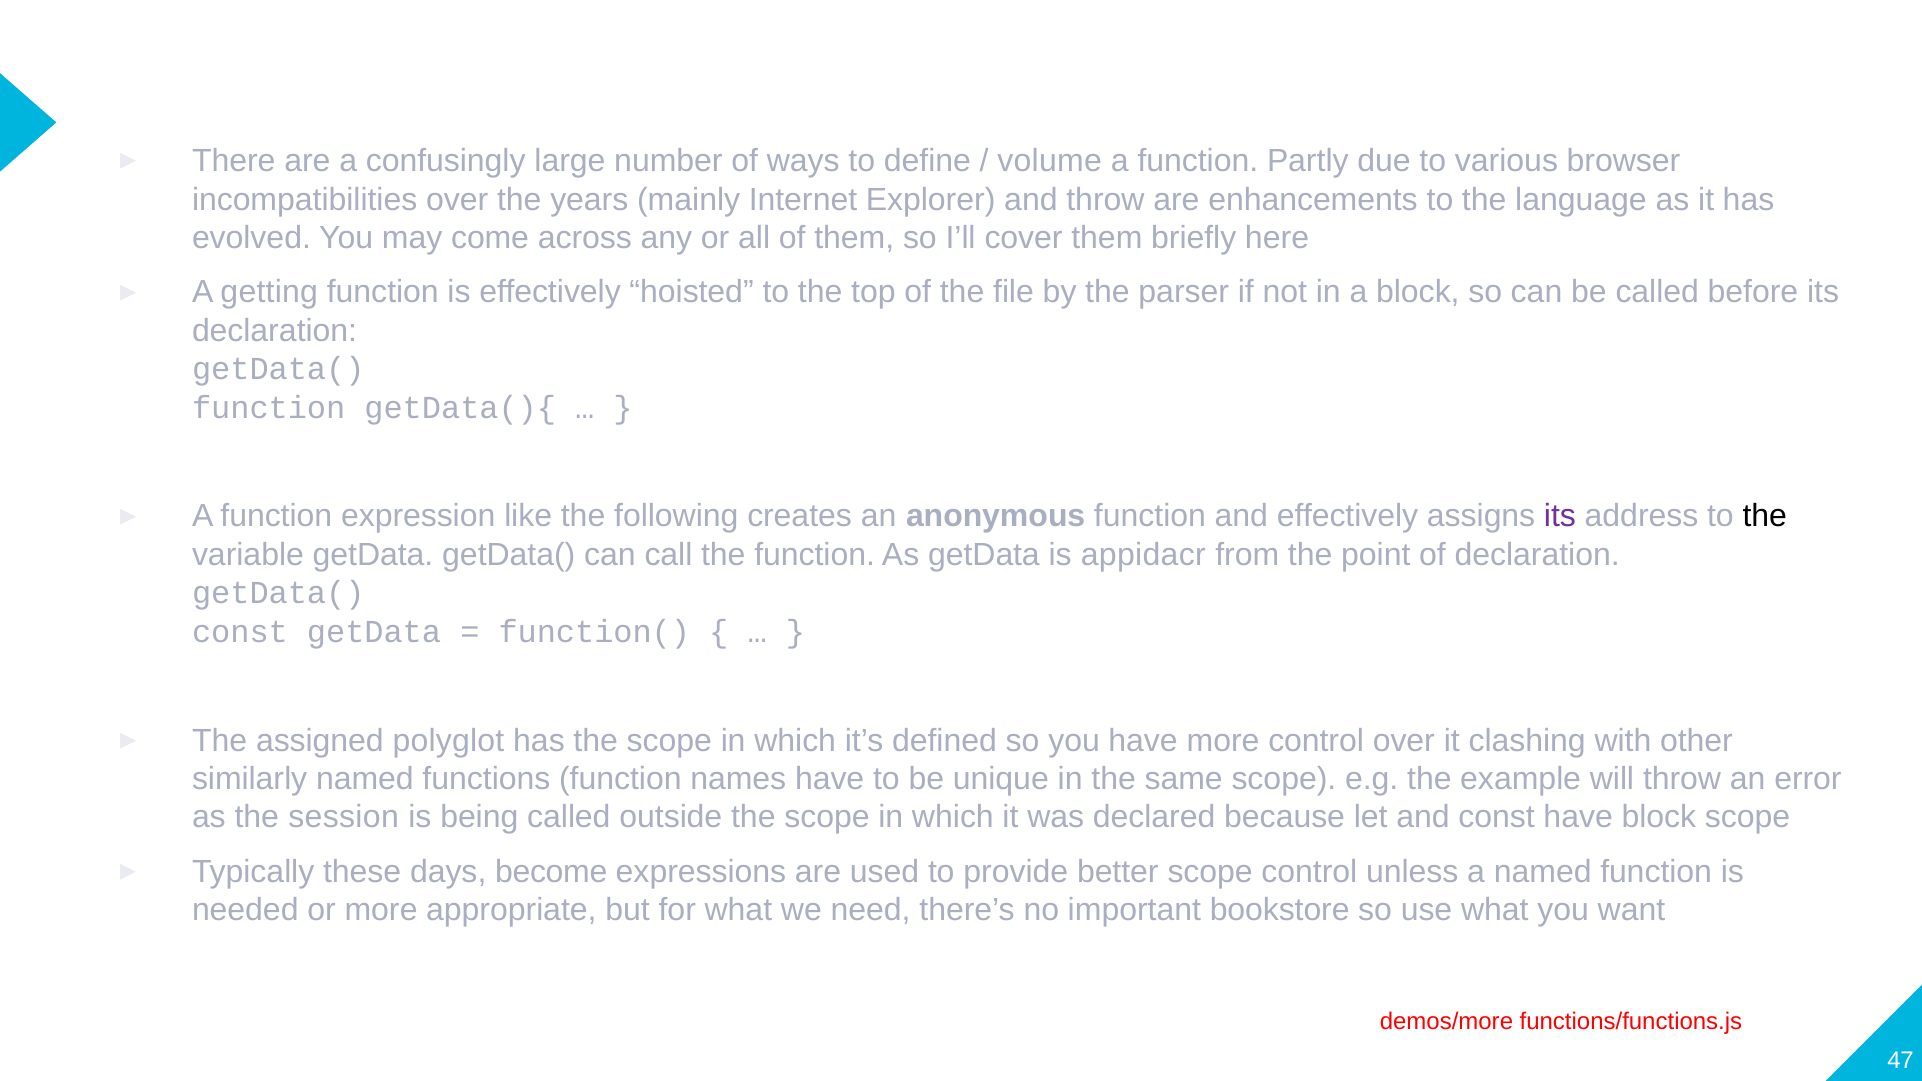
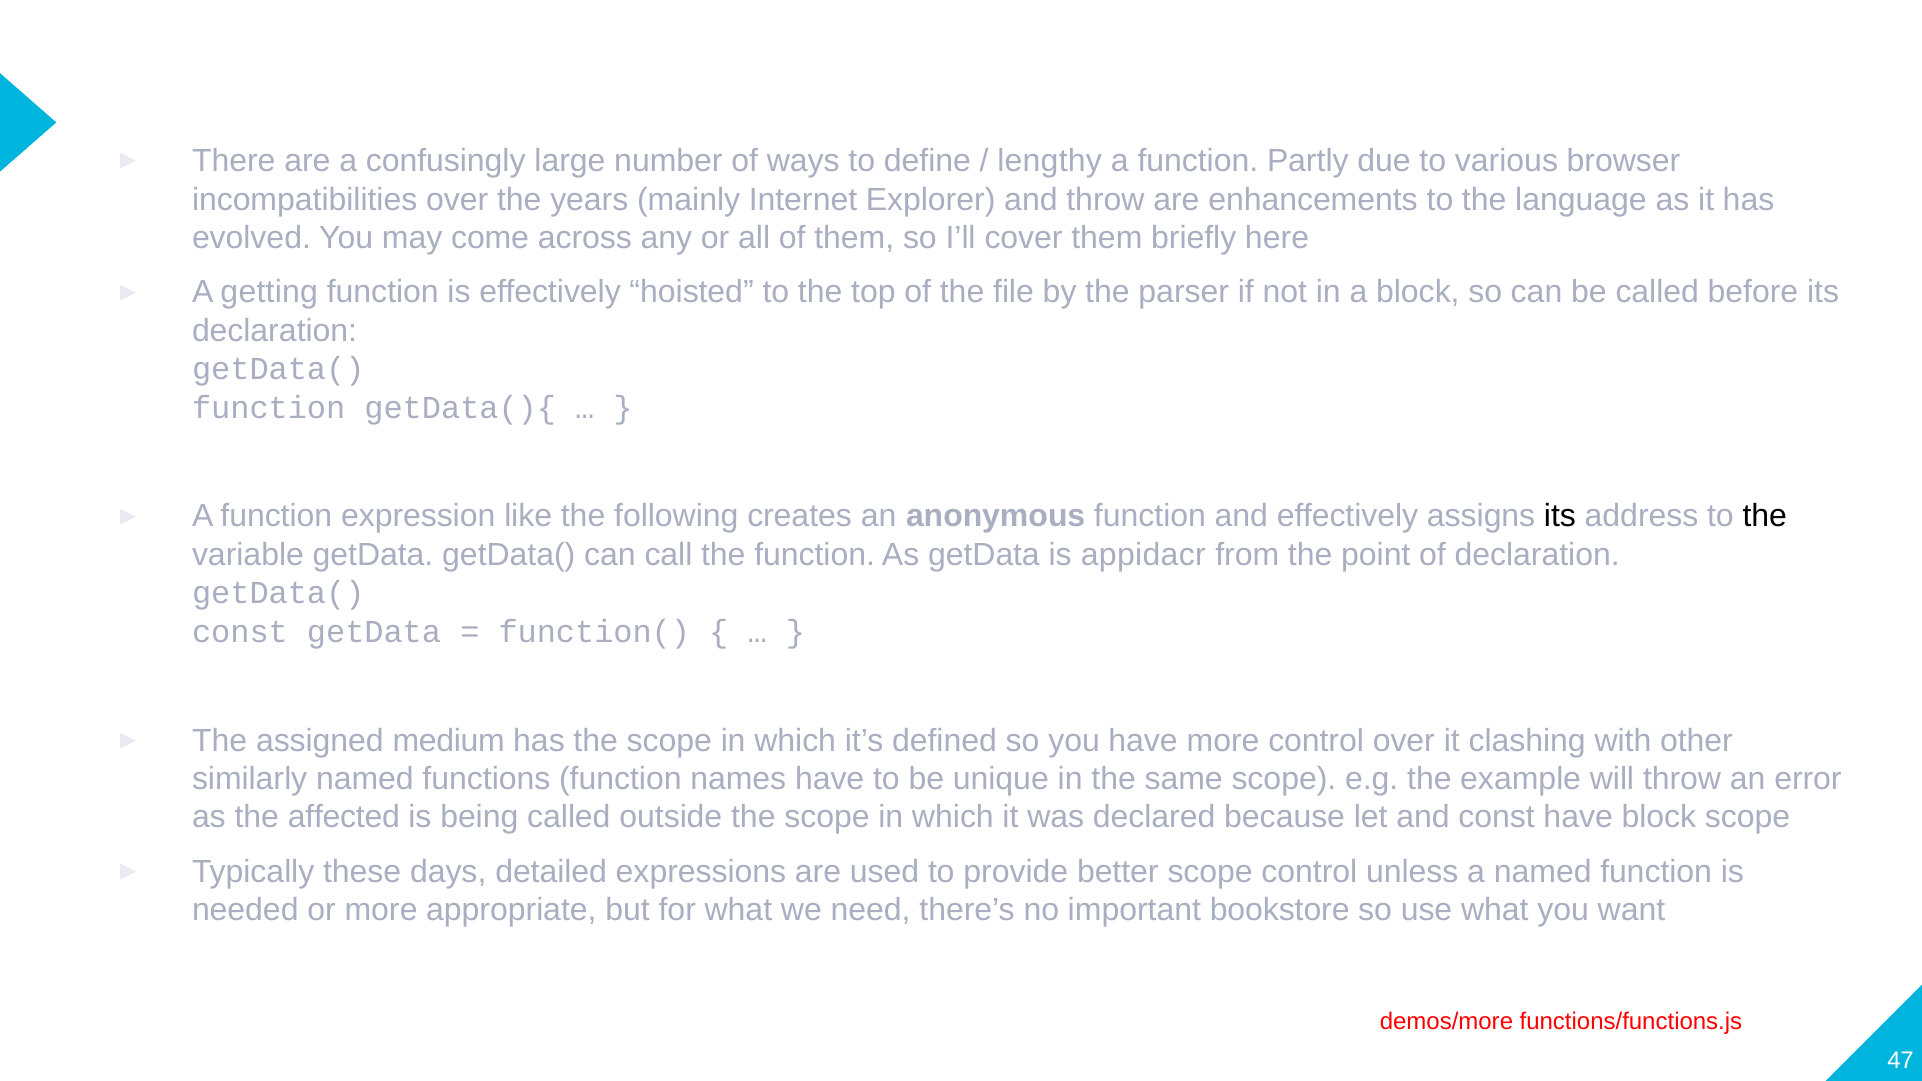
volume: volume -> lengthy
its at (1560, 516) colour: purple -> black
polyglot: polyglot -> medium
session: session -> affected
become: become -> detailed
